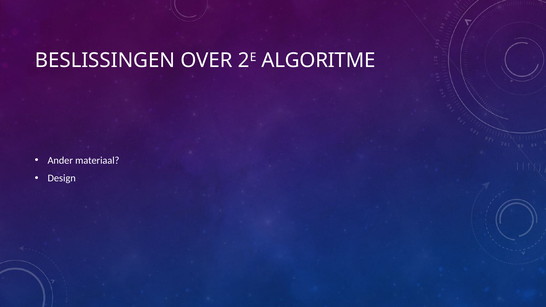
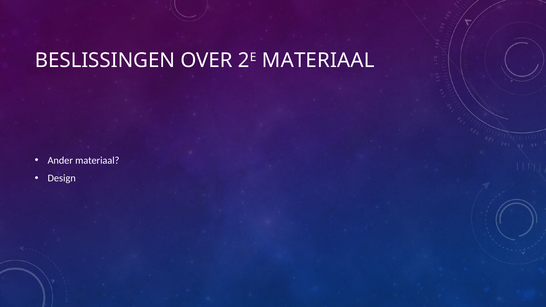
2E ALGORITME: ALGORITME -> MATERIAAL
